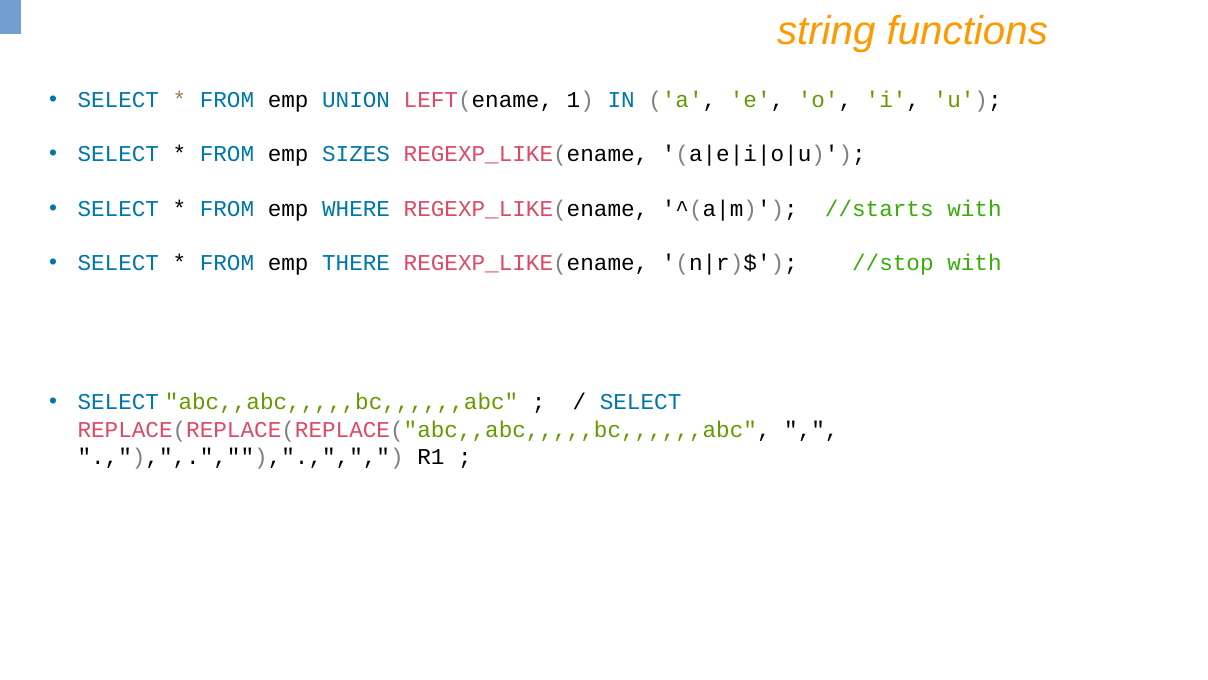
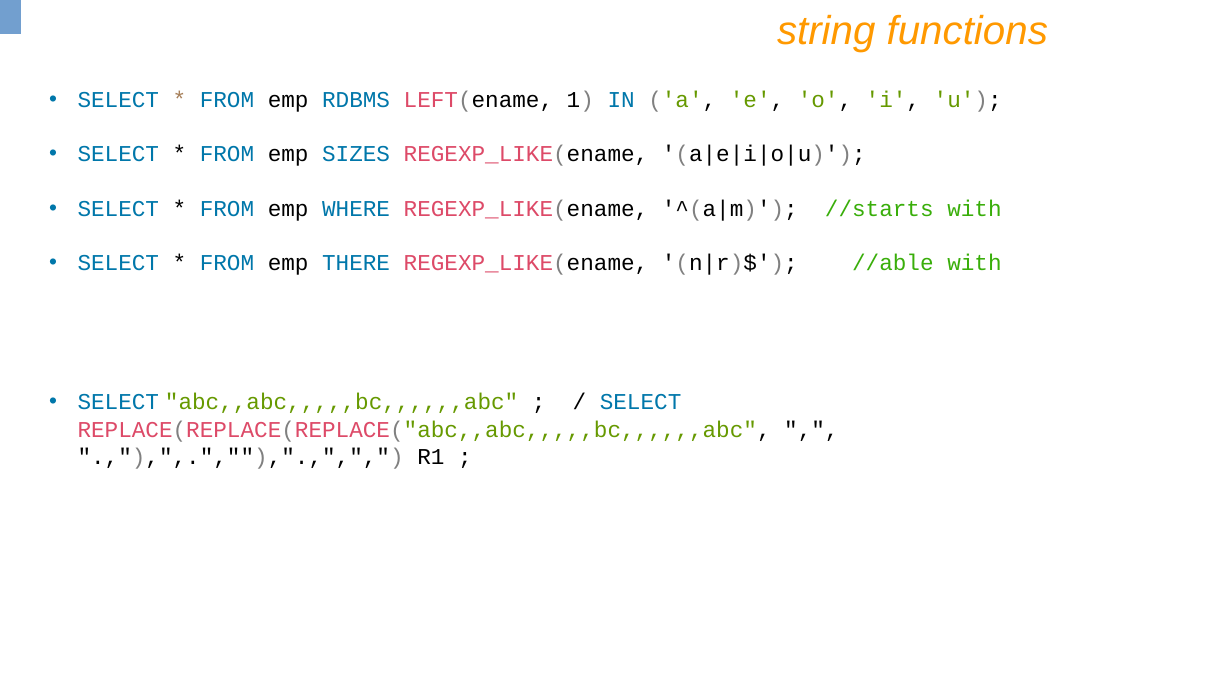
UNION: UNION -> RDBMS
//stop: //stop -> //able
